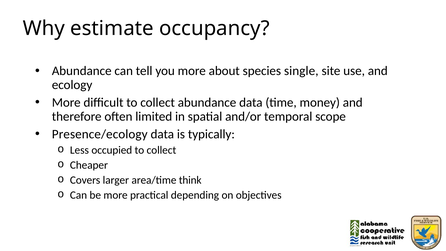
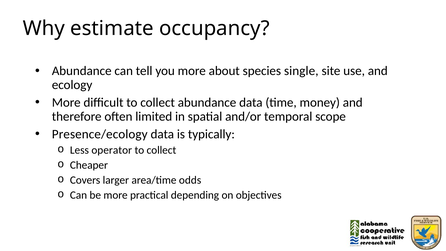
occupied: occupied -> operator
think: think -> odds
